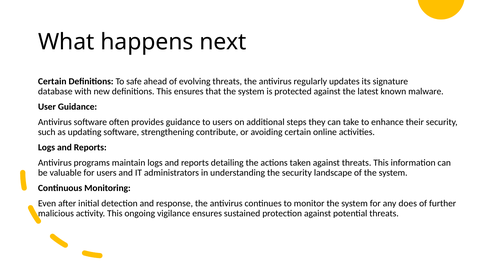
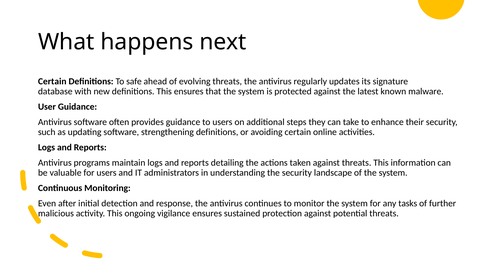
strengthening contribute: contribute -> definitions
does: does -> tasks
